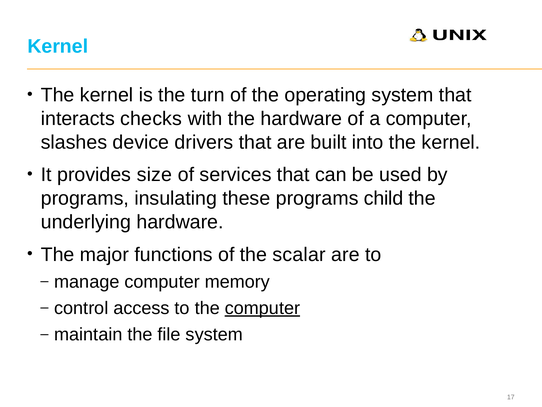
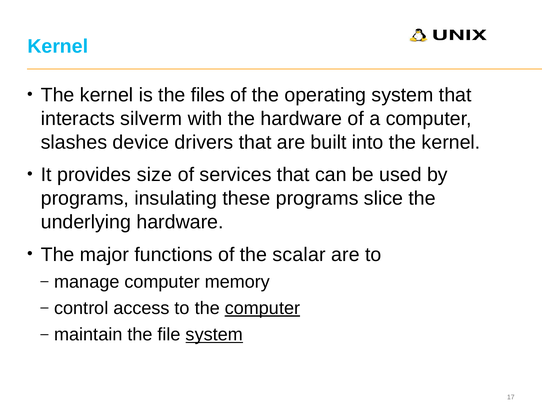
turn: turn -> files
checks: checks -> silverm
child: child -> slice
system at (214, 334) underline: none -> present
